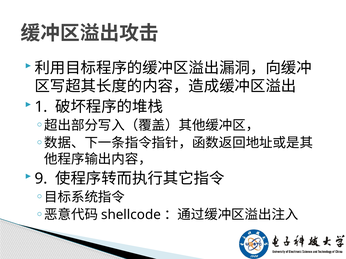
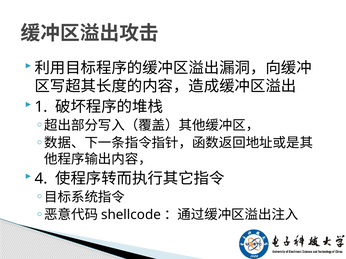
9: 9 -> 4
